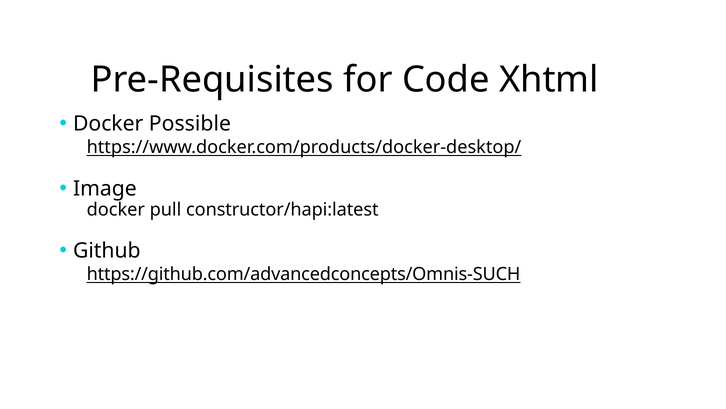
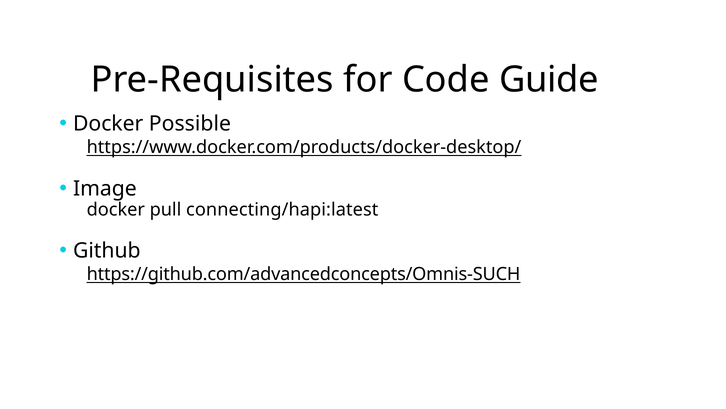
Xhtml: Xhtml -> Guide
constructor/hapi:latest: constructor/hapi:latest -> connecting/hapi:latest
